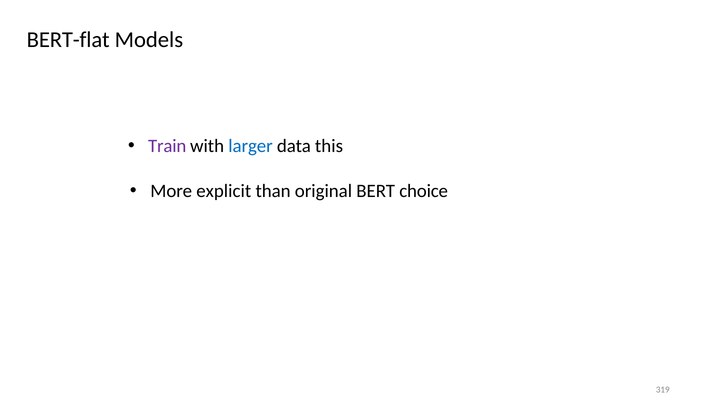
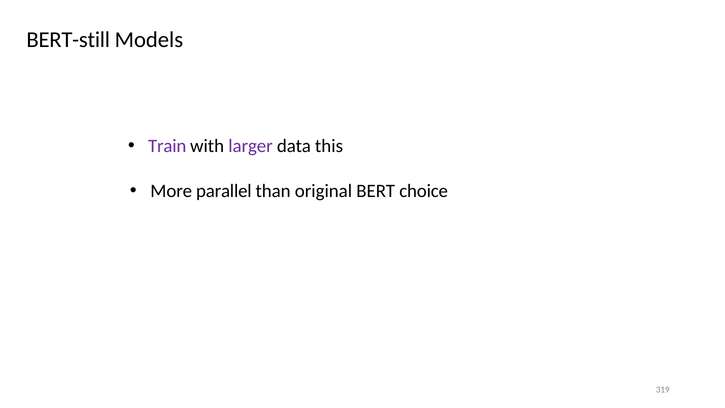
BERT-flat: BERT-flat -> BERT-still
larger colour: blue -> purple
explicit: explicit -> parallel
